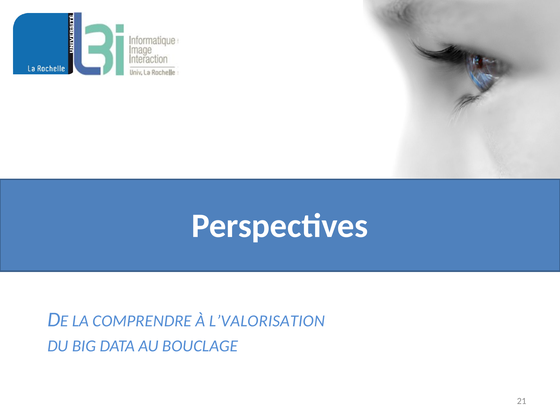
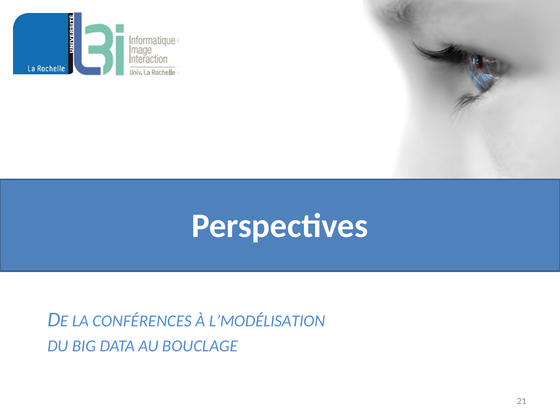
COMPRENDRE: COMPRENDRE -> CONFÉRENCES
L’VALORISATION: L’VALORISATION -> L’MODÉLISATION
